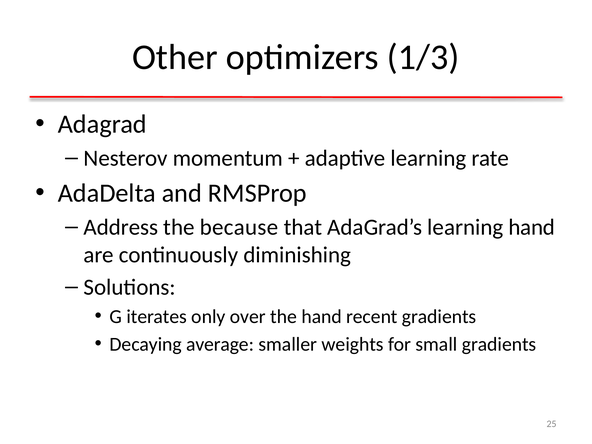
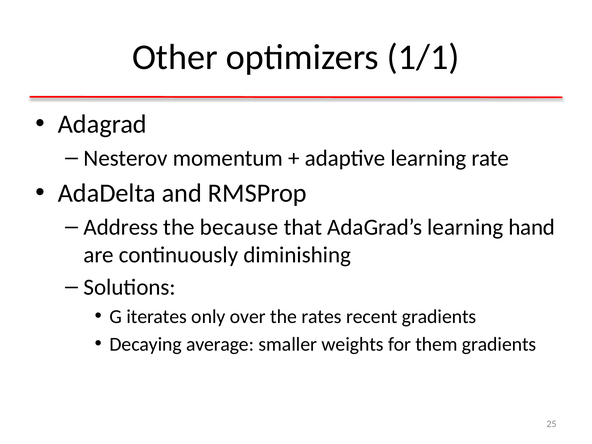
1/3: 1/3 -> 1/1
the hand: hand -> rates
small: small -> them
